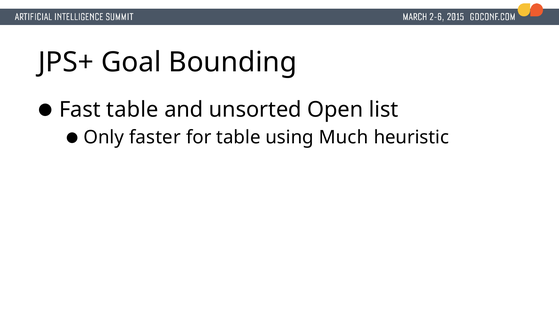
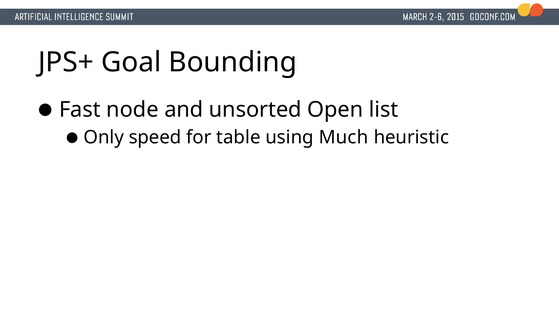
Fast table: table -> node
faster: faster -> speed
